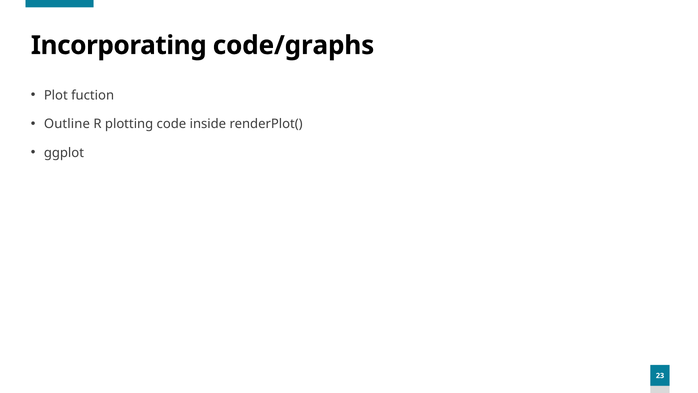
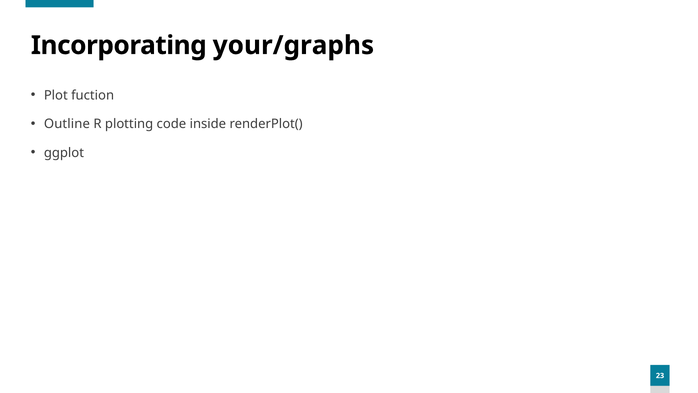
code/graphs: code/graphs -> your/graphs
